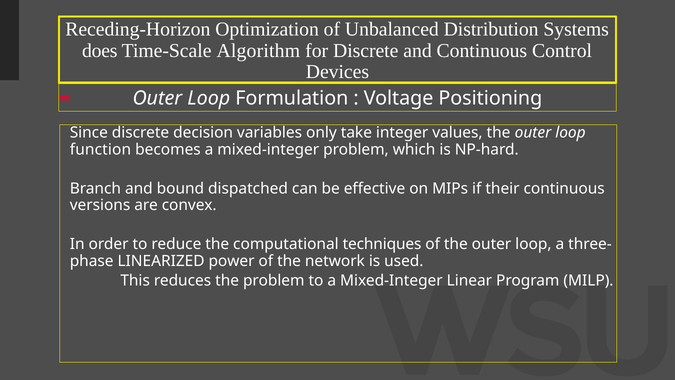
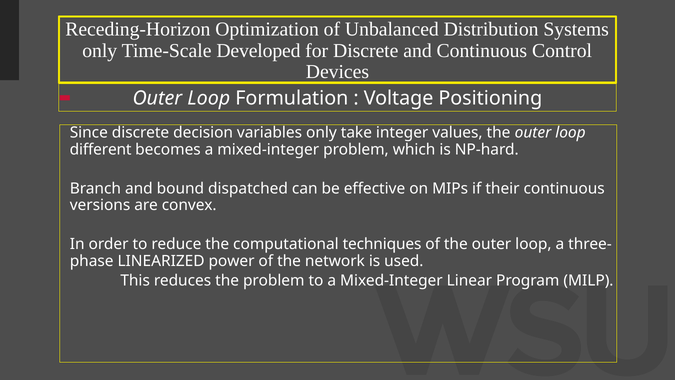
does at (100, 51): does -> only
Algorithm: Algorithm -> Developed
function: function -> different
